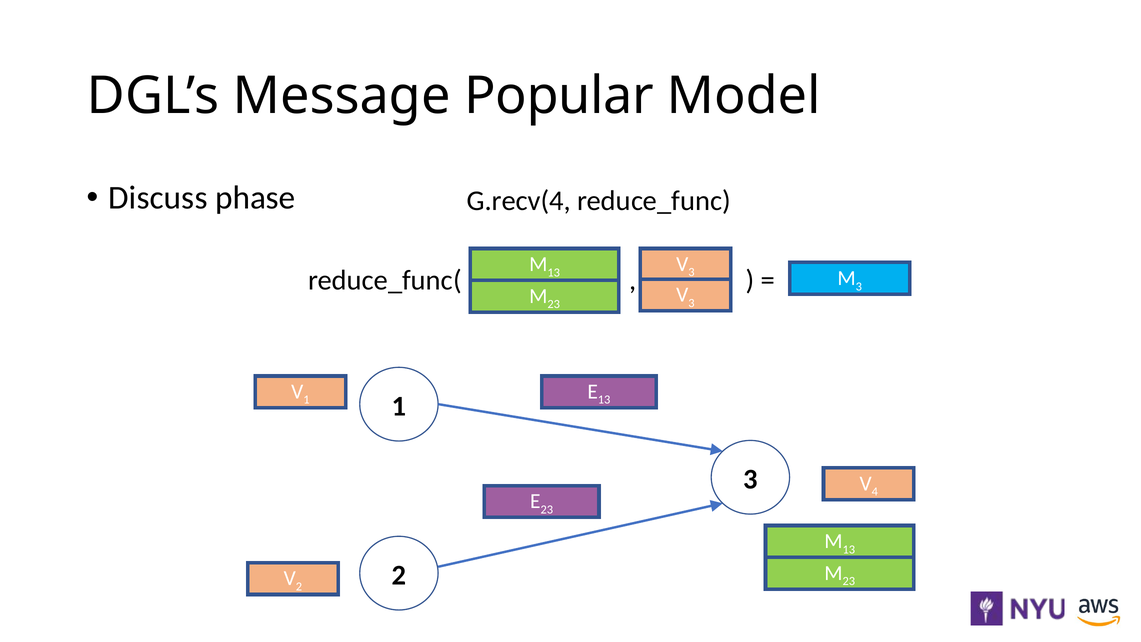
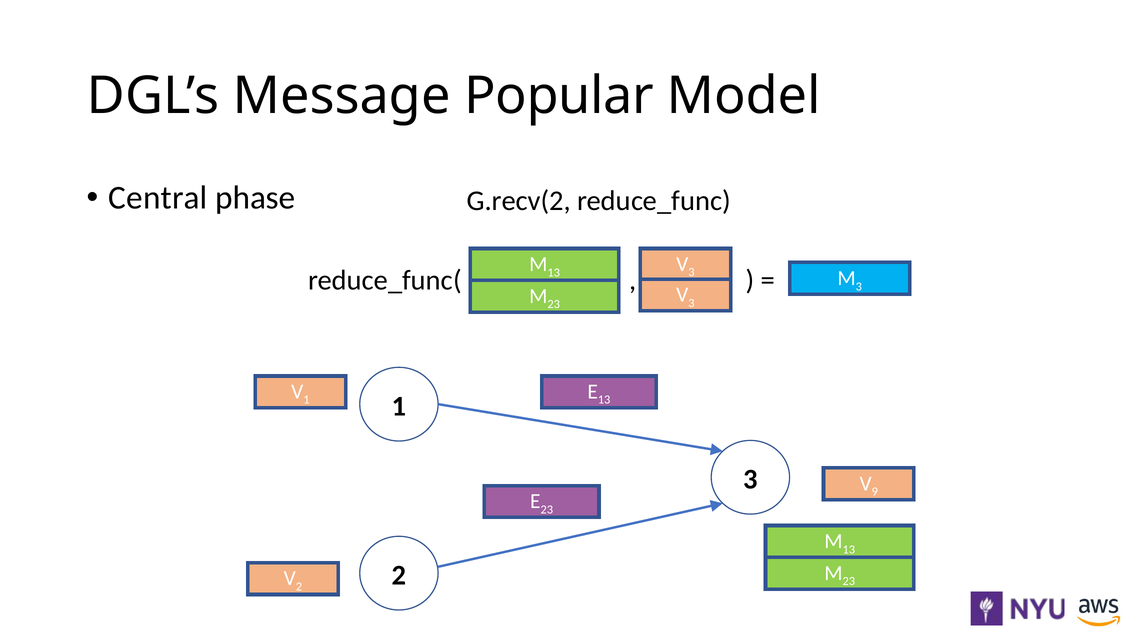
Discuss: Discuss -> Central
G.recv(4: G.recv(4 -> G.recv(2
4: 4 -> 9
